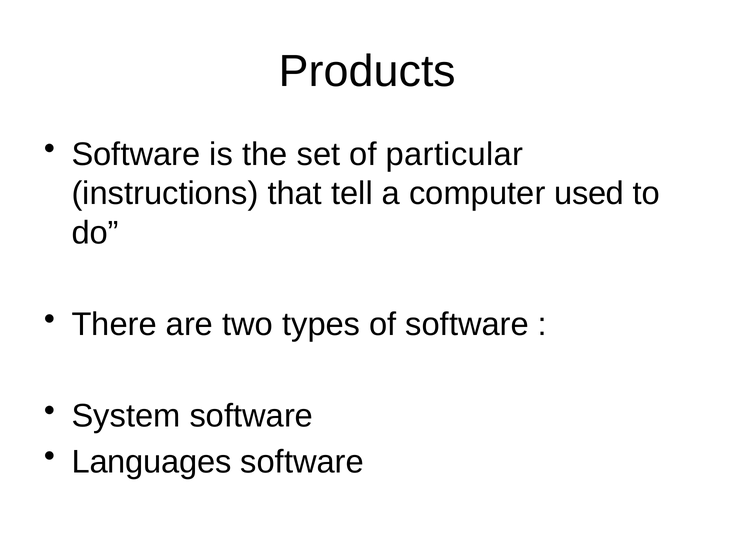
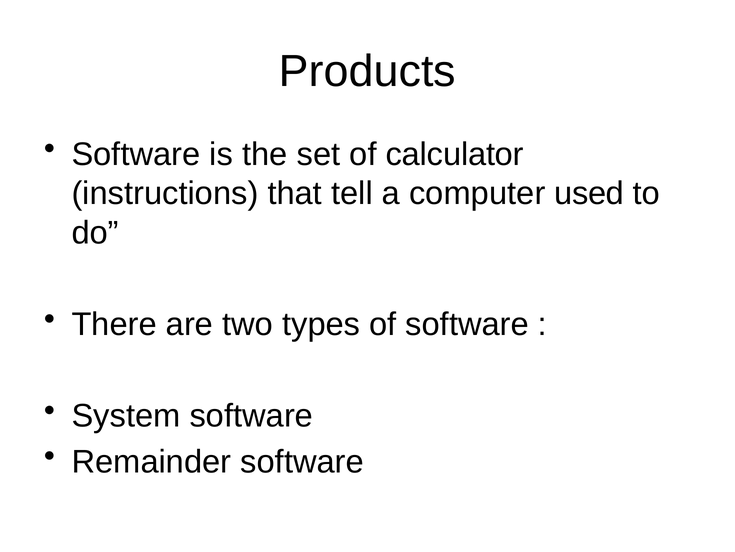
particular: particular -> calculator
Languages: Languages -> Remainder
